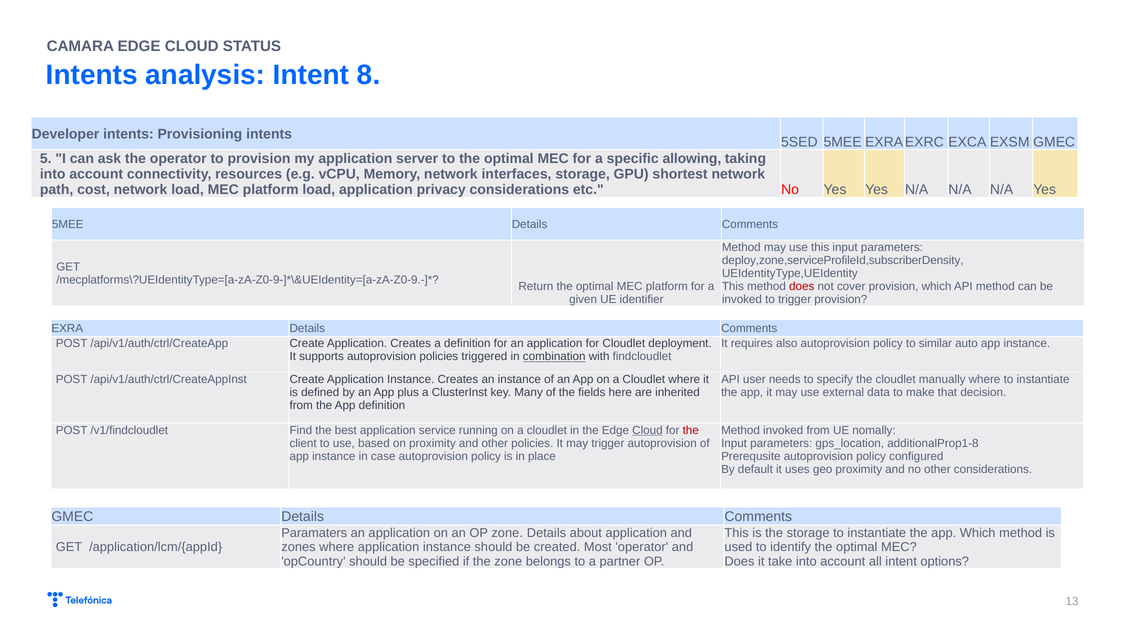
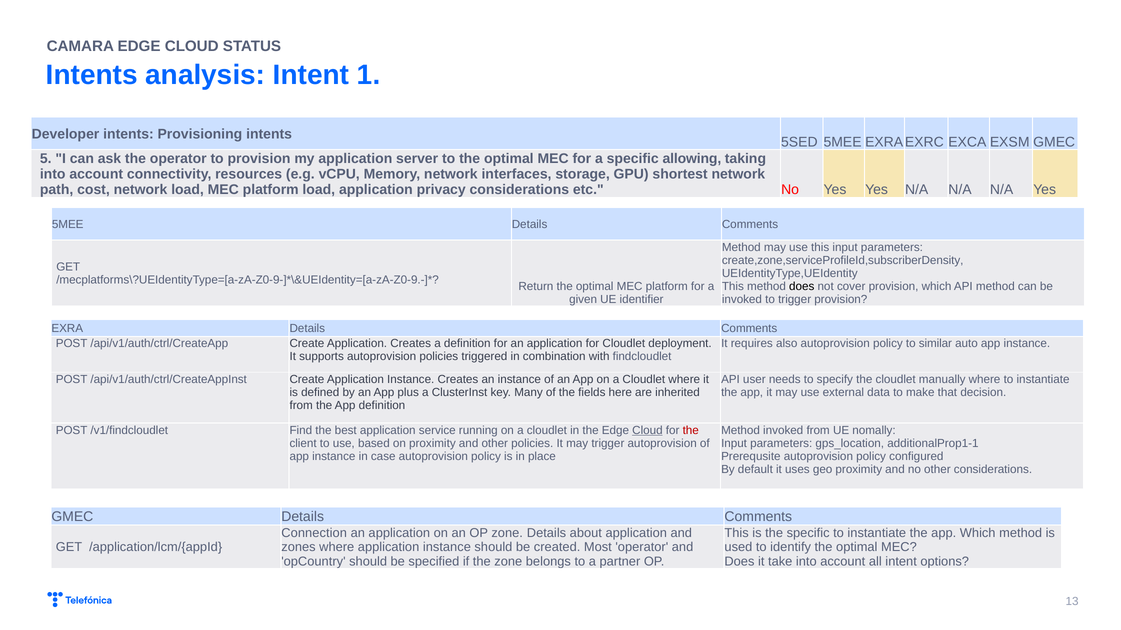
8: 8 -> 1
deploy,zone,serviceProfileId,subscriberDensity: deploy,zone,serviceProfileId,subscriberDensity -> create,zone,serviceProfileId,subscriberDensity
does at (802, 287) colour: red -> black
combination underline: present -> none
additionalProp1-8: additionalProp1-8 -> additionalProp1-1
the storage: storage -> specific
Paramaters: Paramaters -> Connection
